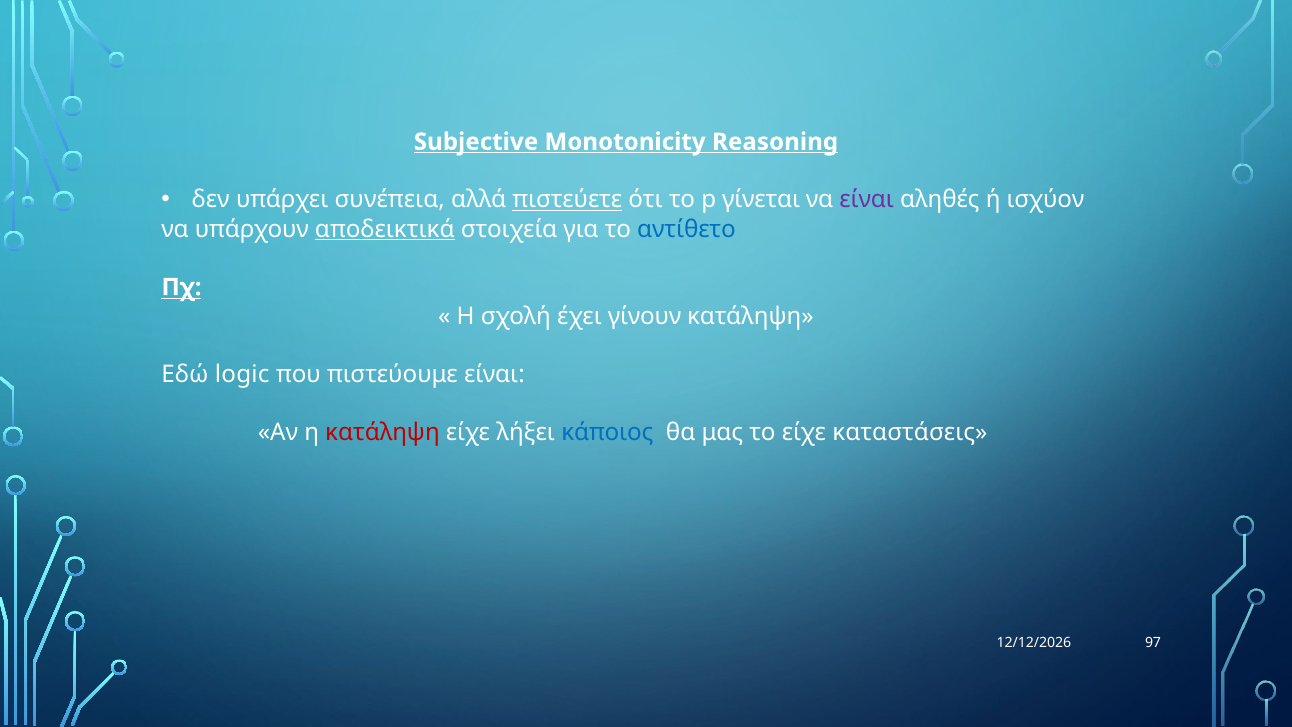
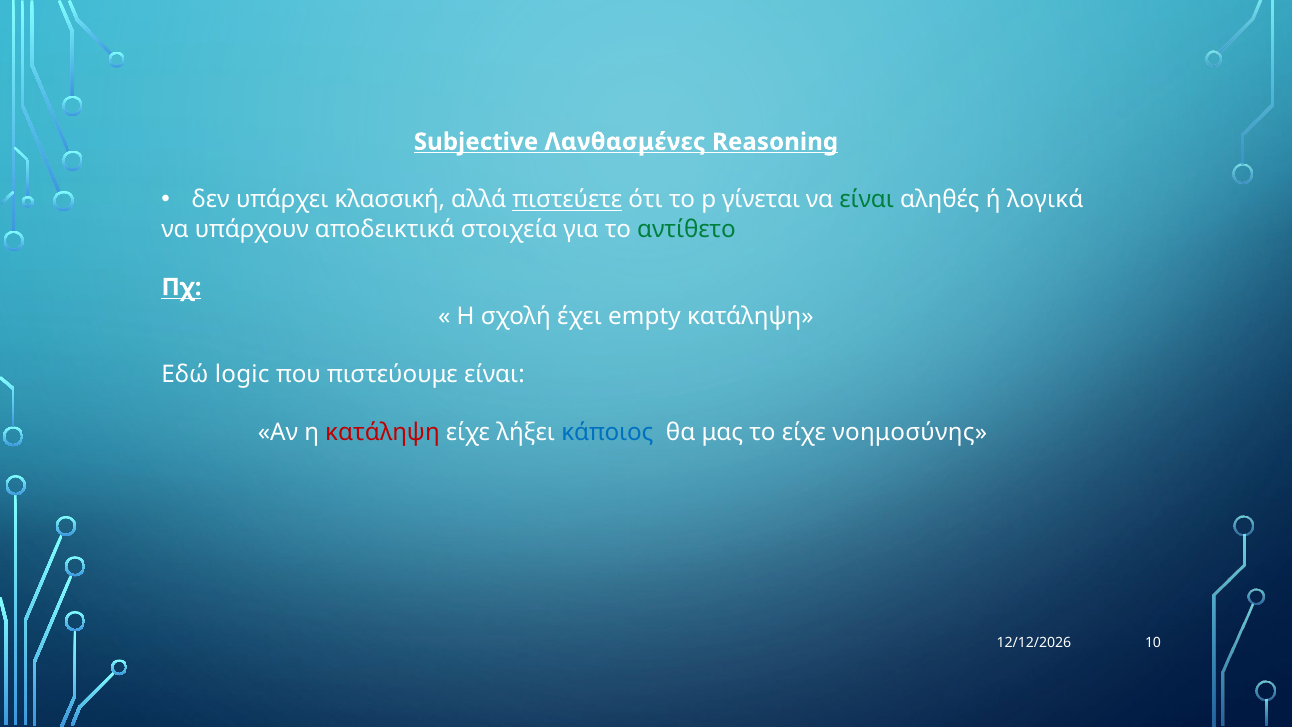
Monotonicity: Monotonicity -> Λανθασμένες
συνέπεια: συνέπεια -> κλασσική
είναι at (867, 200) colour: purple -> green
ισχύον: ισχύον -> λογικά
αποδεικτικά underline: present -> none
αντίθετο colour: blue -> green
γίνουν: γίνουν -> empty
καταστάσεις: καταστάσεις -> νοημοσύνης
97: 97 -> 10
